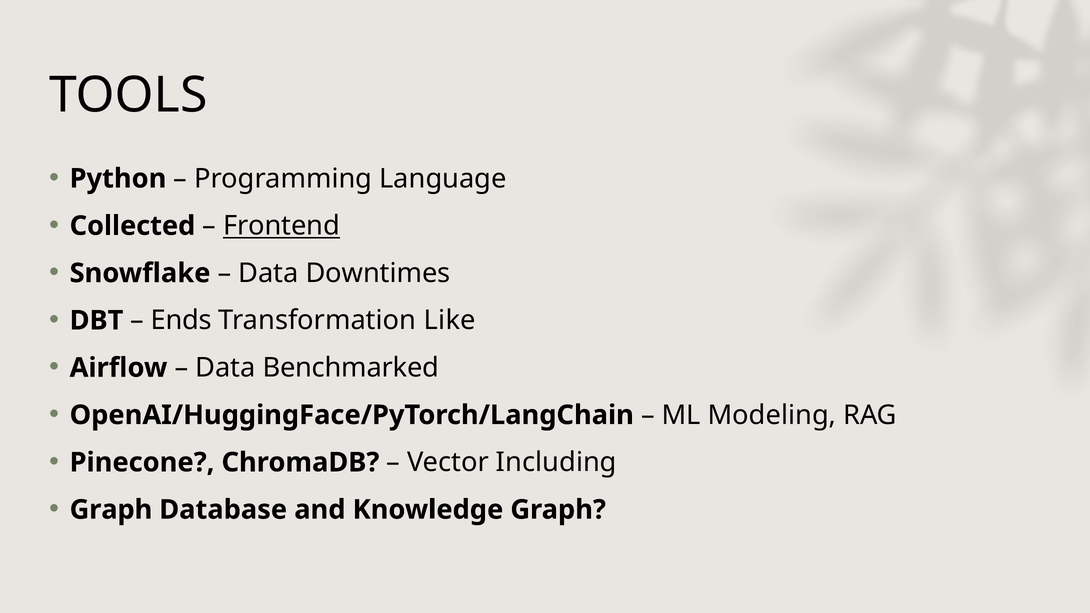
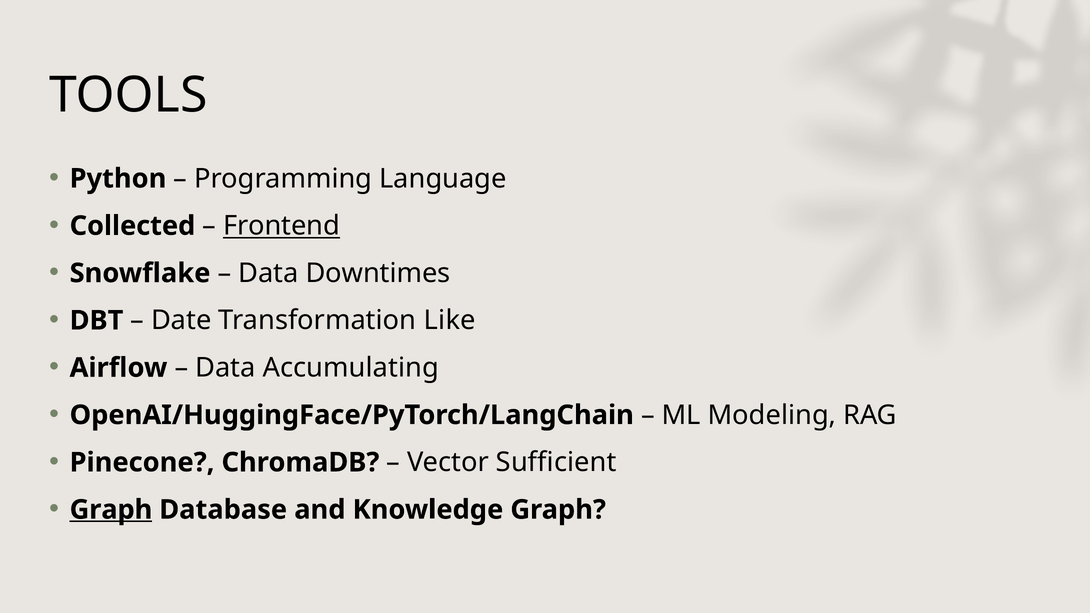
Ends: Ends -> Date
Benchmarked: Benchmarked -> Accumulating
Including: Including -> Sufficient
Graph at (111, 510) underline: none -> present
